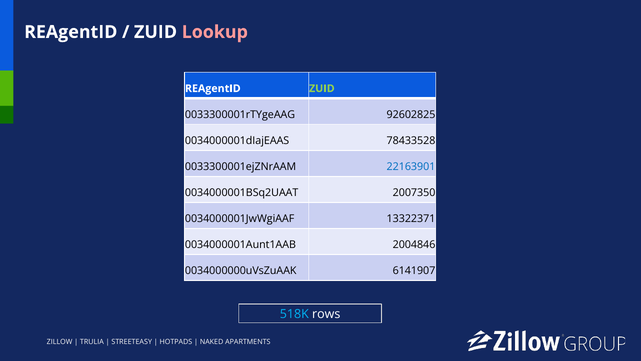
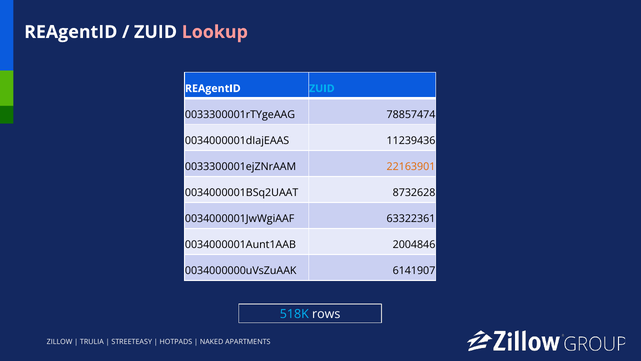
ZUID at (322, 88) colour: light green -> light blue
92602825: 92602825 -> 78857474
78433528: 78433528 -> 11239436
22163901 colour: blue -> orange
2007350: 2007350 -> 8732628
13322371: 13322371 -> 63322361
